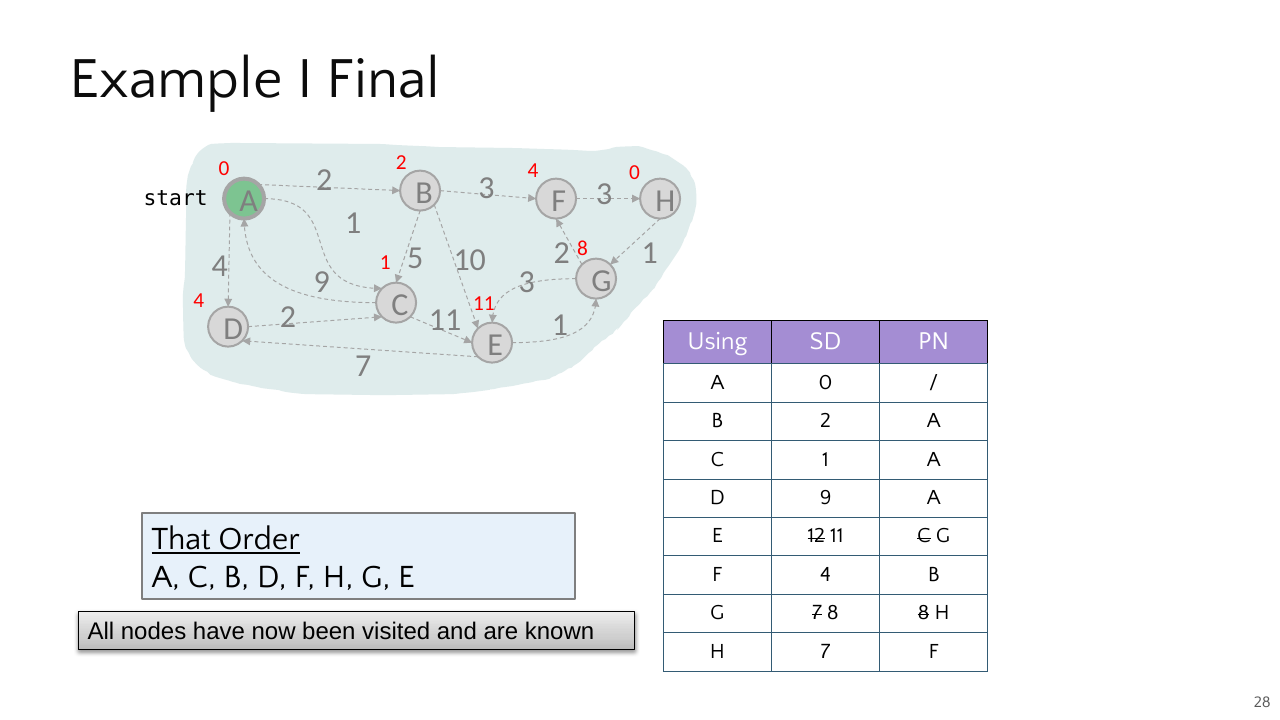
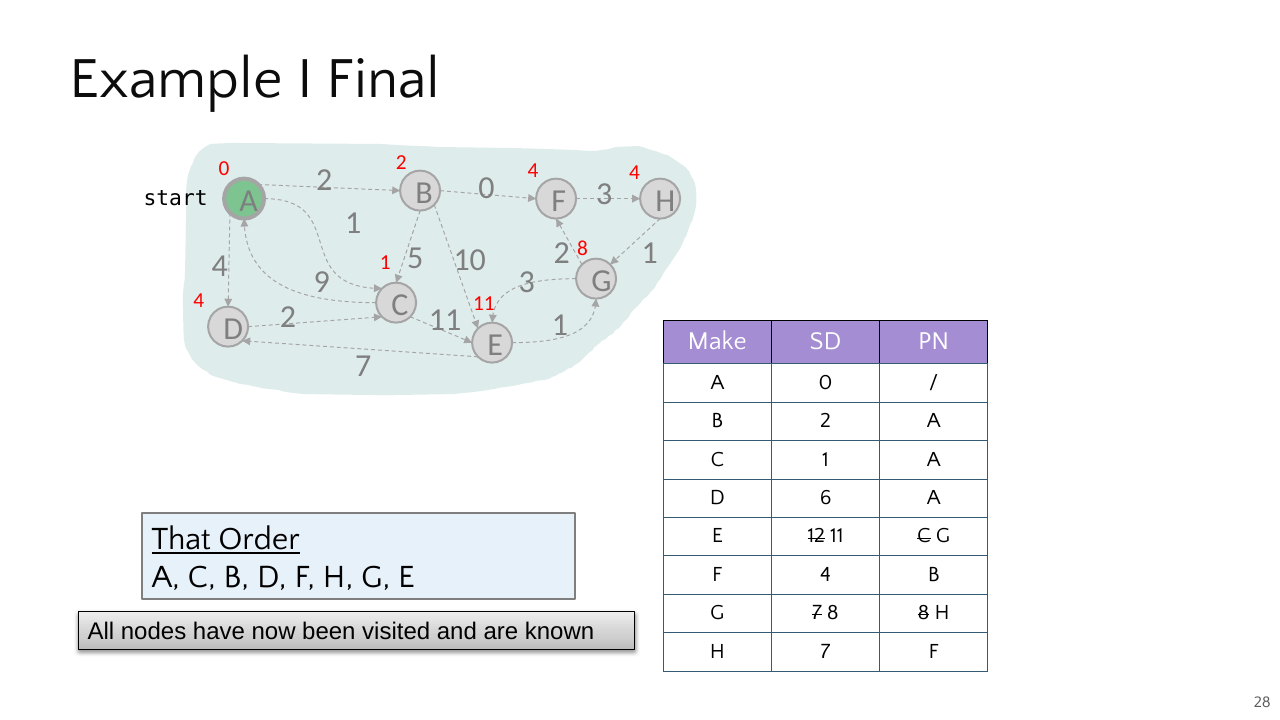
4 0: 0 -> 4
3 at (486, 188): 3 -> 0
Using: Using -> Make
D 9: 9 -> 6
